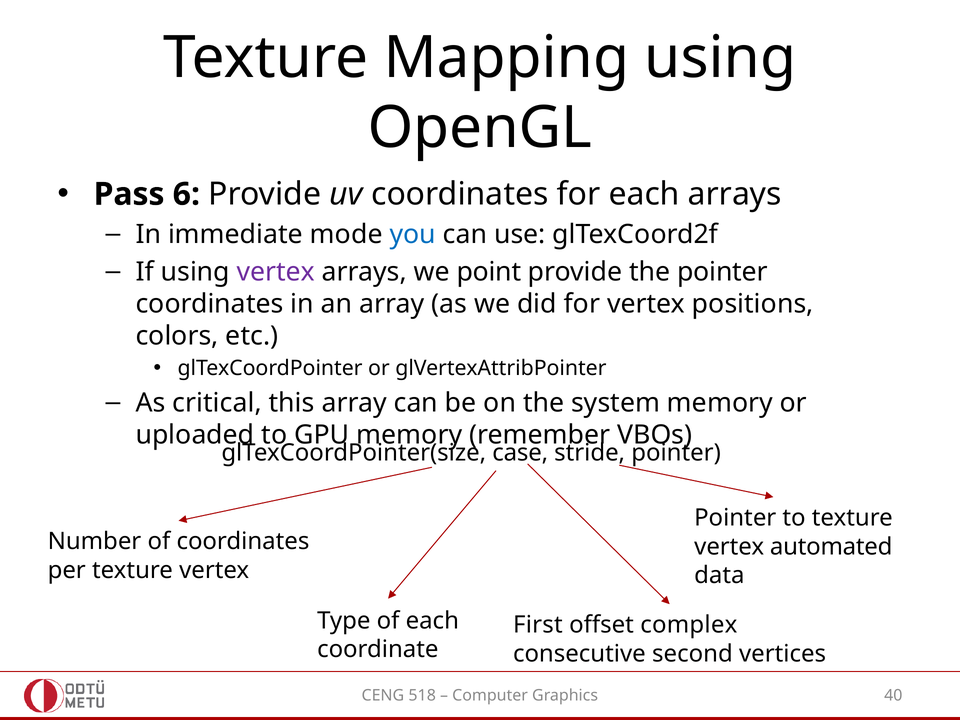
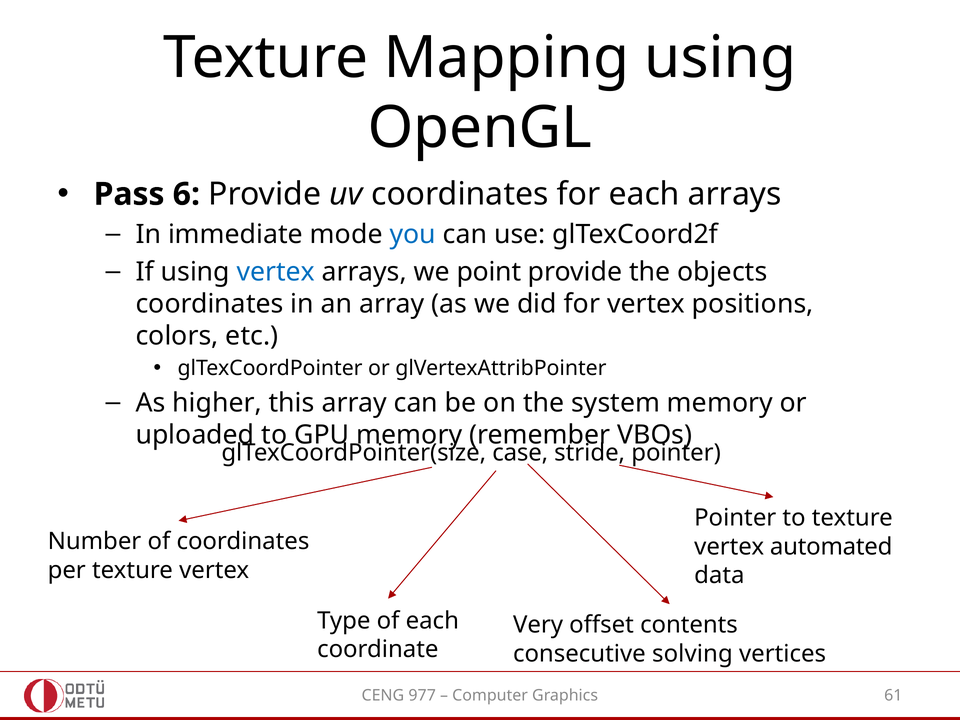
vertex at (276, 272) colour: purple -> blue
the pointer: pointer -> objects
critical: critical -> higher
First: First -> Very
complex: complex -> contents
second: second -> solving
518: 518 -> 977
40: 40 -> 61
